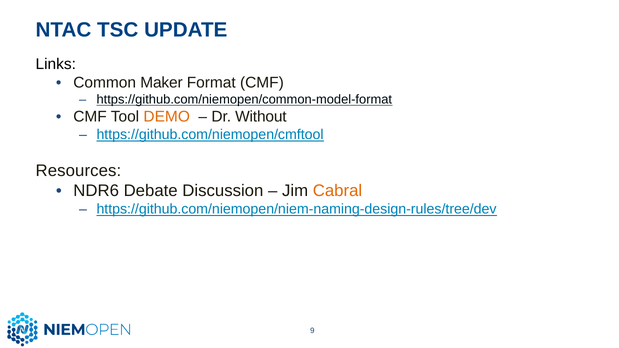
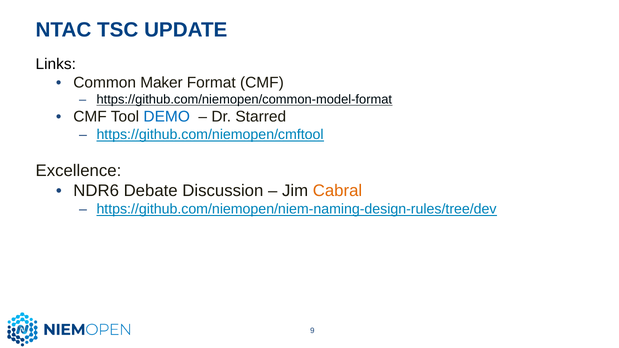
DEMO colour: orange -> blue
Without: Without -> Starred
Resources: Resources -> Excellence
